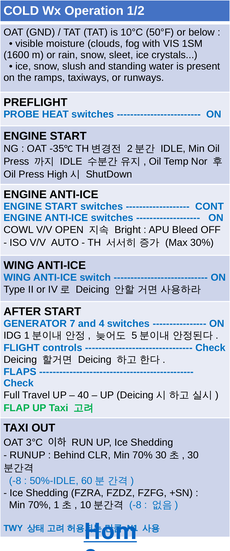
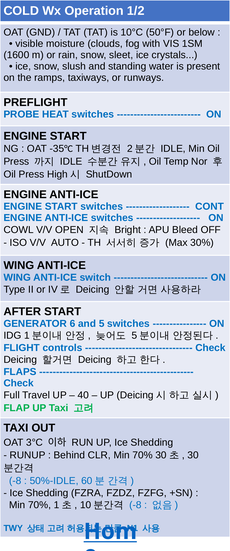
7: 7 -> 6
4: 4 -> 5
